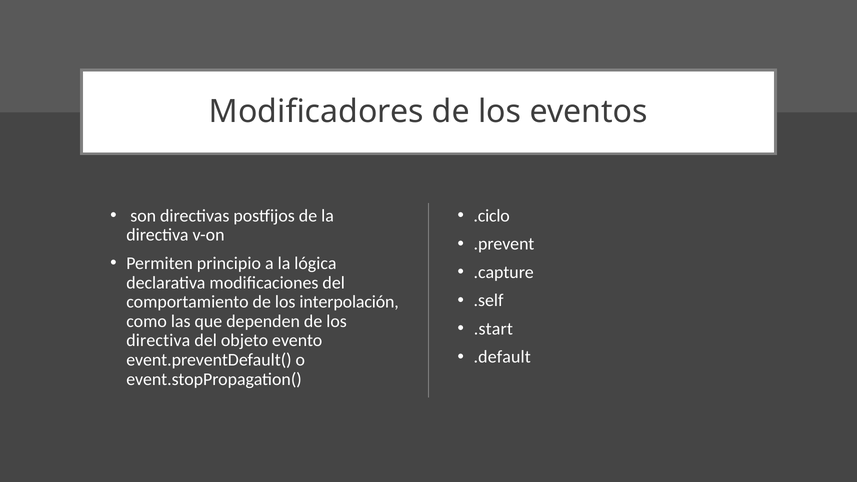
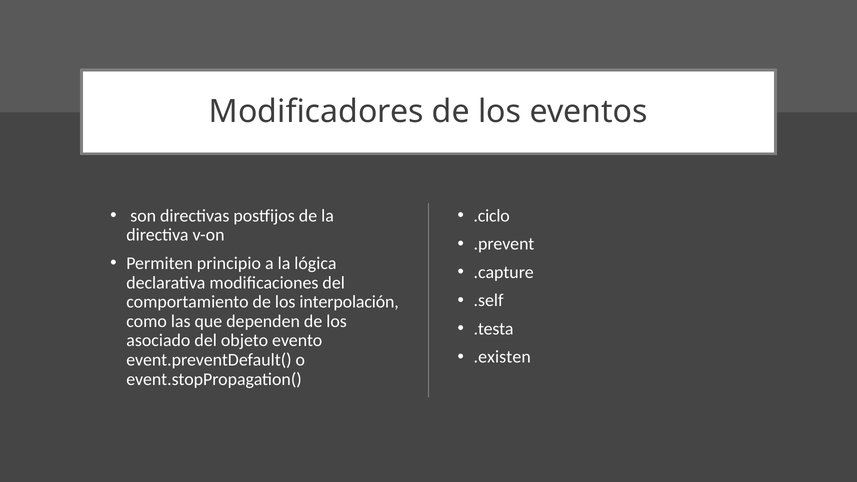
.start: .start -> .testa
directiva at (158, 341): directiva -> asociado
.default: .default -> .existen
